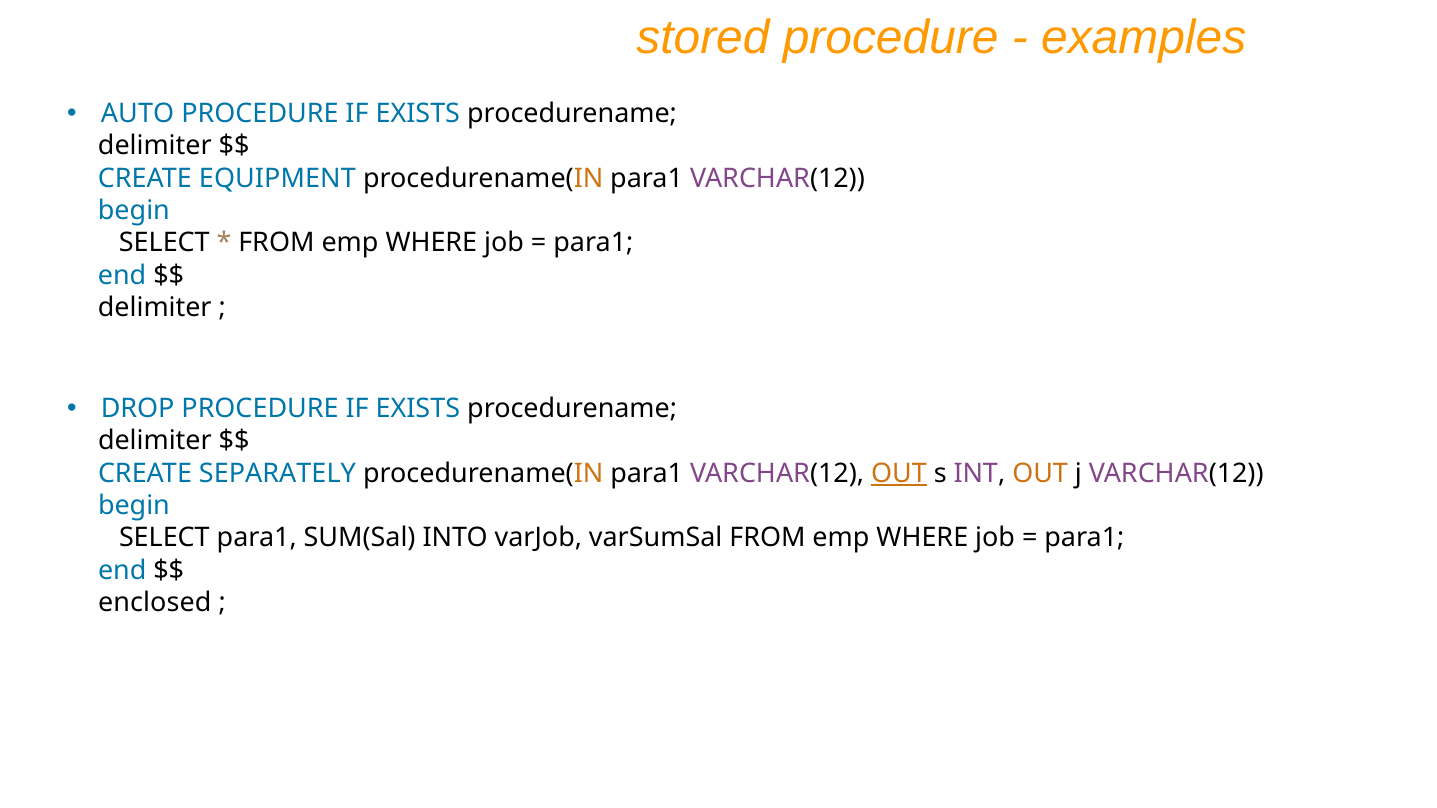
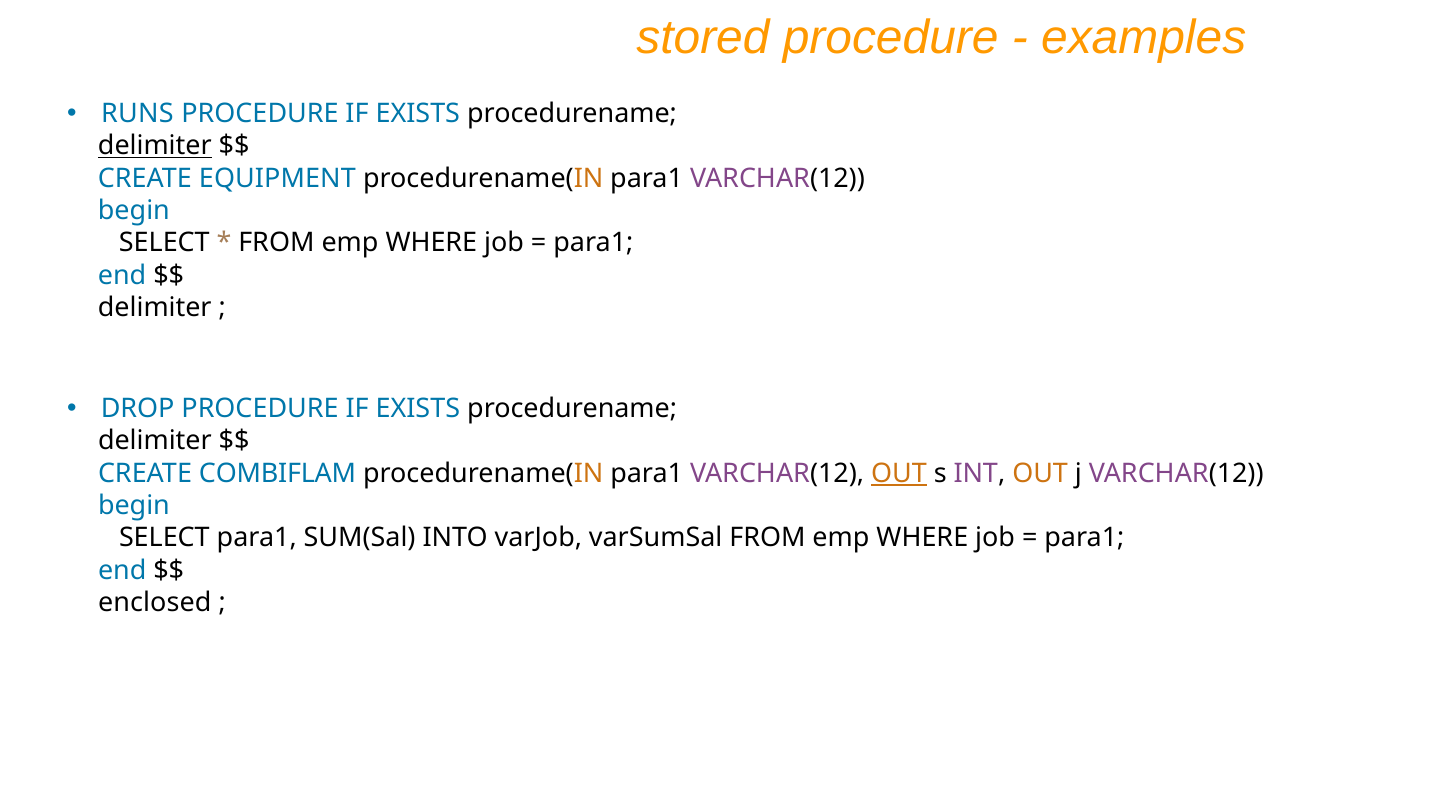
AUTO: AUTO -> RUNS
delimiter at (155, 146) underline: none -> present
SEPARATELY: SEPARATELY -> COMBIFLAM
